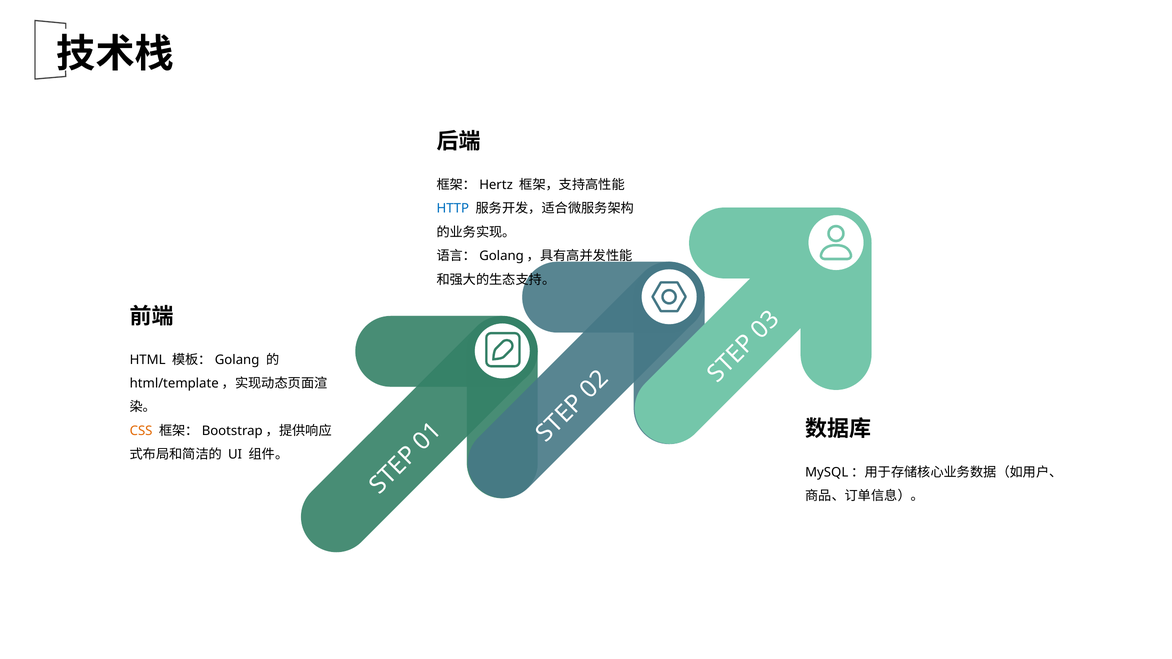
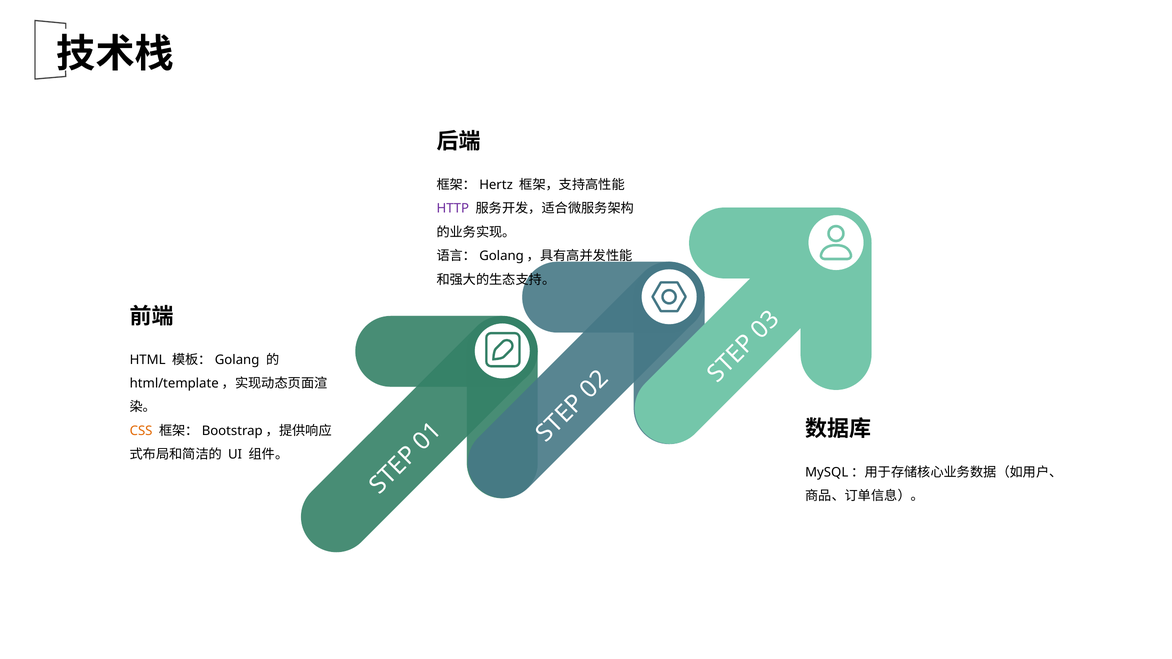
HTTP colour: blue -> purple
